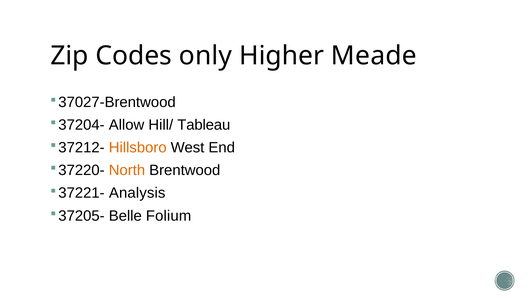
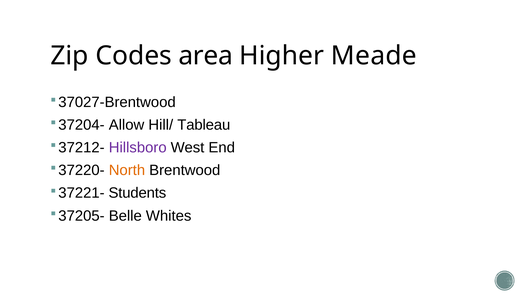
only: only -> area
Hillsboro colour: orange -> purple
Analysis: Analysis -> Students
Folium: Folium -> Whites
